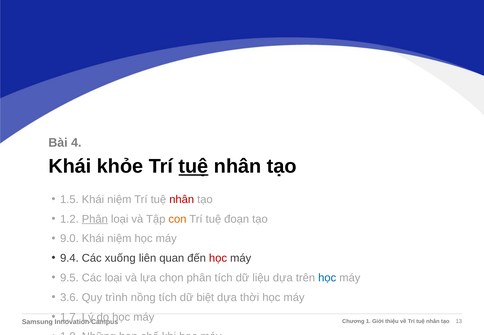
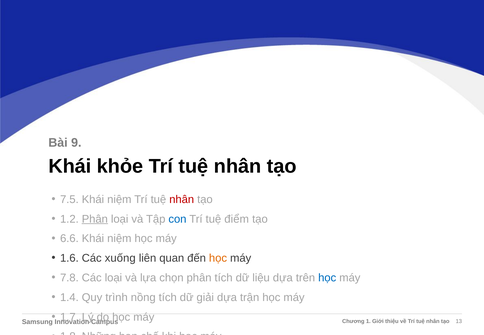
4: 4 -> 9
tuệ at (193, 166) underline: present -> none
1.5: 1.5 -> 7.5
con colour: orange -> blue
đoạn: đoạn -> điểm
9.0: 9.0 -> 6.6
9.4: 9.4 -> 1.6
học at (218, 258) colour: red -> orange
9.5: 9.5 -> 7.8
3.6: 3.6 -> 1.4
biệt: biệt -> giải
thời: thời -> trận
